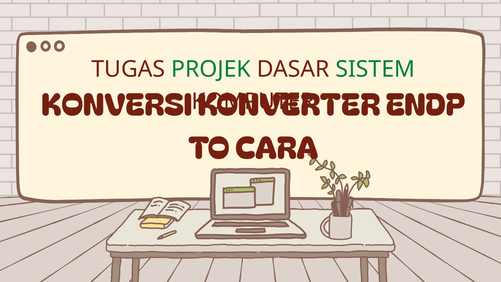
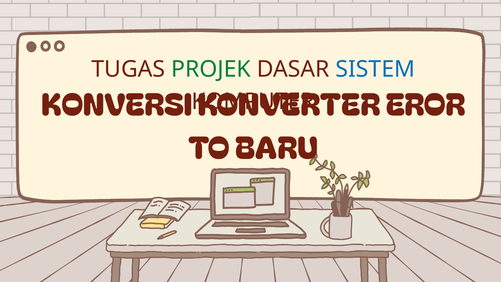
SISTEM colour: green -> blue
ENDP: ENDP -> EROR
CARA: CARA -> BARU
